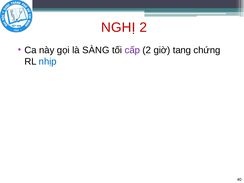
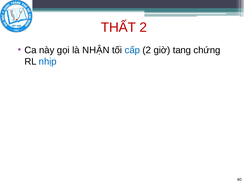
NGHỊ: NGHỊ -> THẤT
SÀNG: SÀNG -> NHẬN
cấp colour: purple -> blue
